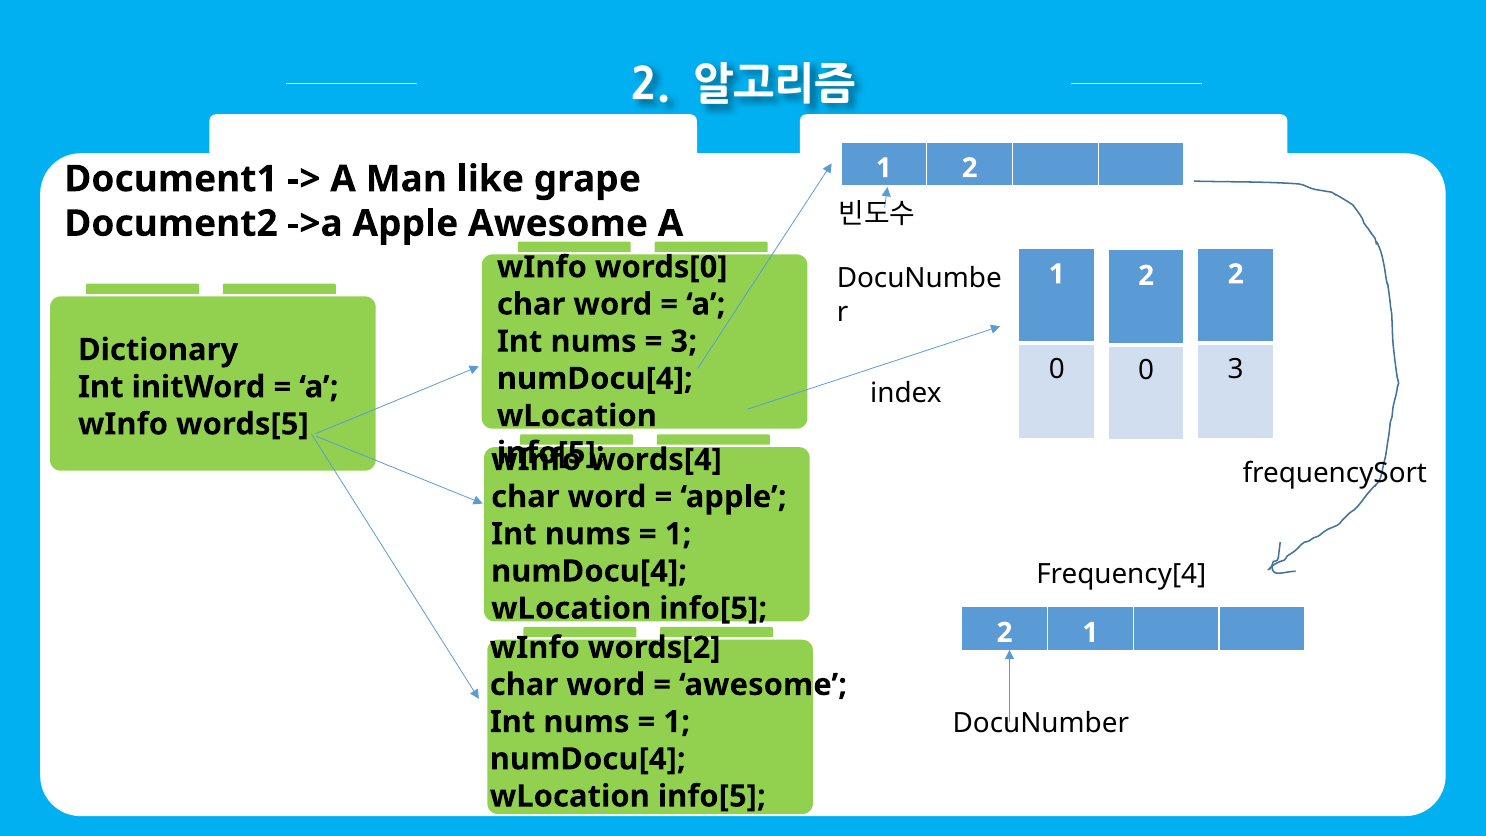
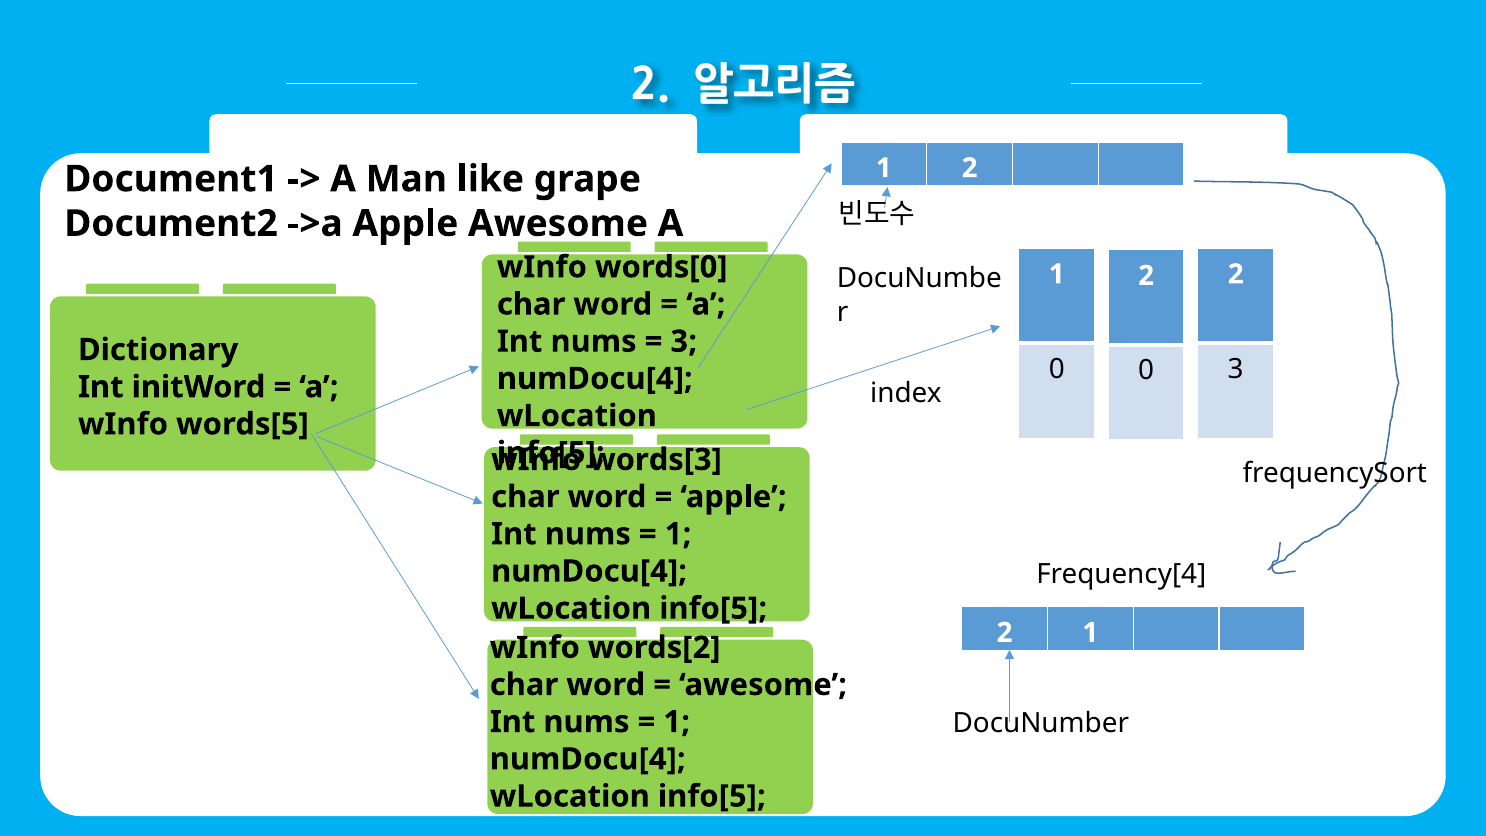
words[4: words[4 -> words[3
